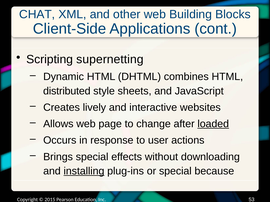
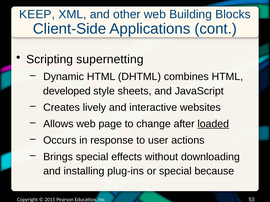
CHAT: CHAT -> KEEP
distributed: distributed -> developed
installing underline: present -> none
